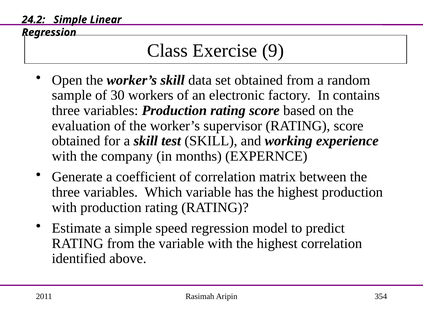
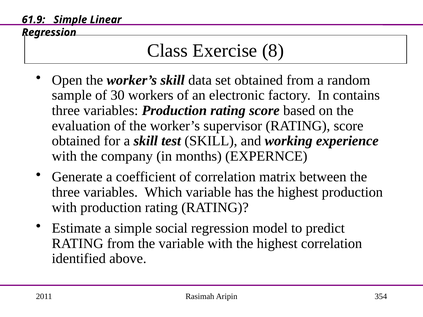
24.2: 24.2 -> 61.9
9: 9 -> 8
speed: speed -> social
